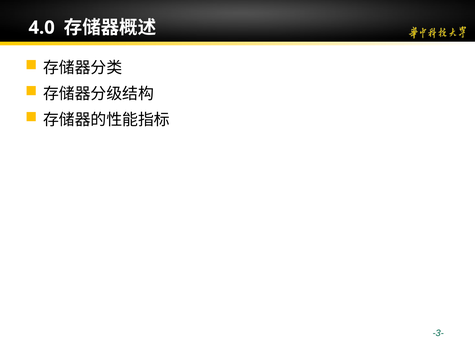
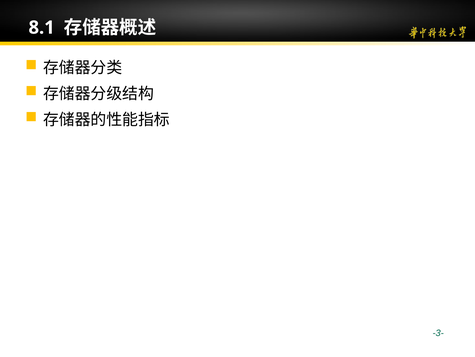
4.0: 4.0 -> 8.1
